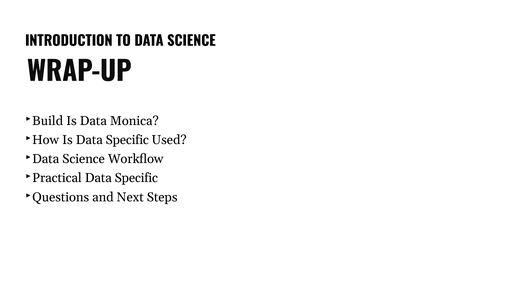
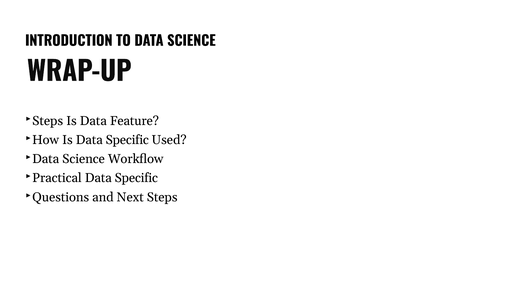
Build at (48, 121): Build -> Steps
Monica: Monica -> Feature
